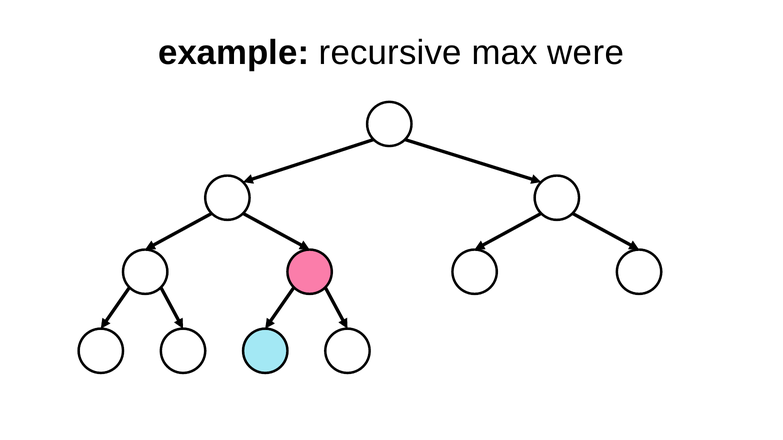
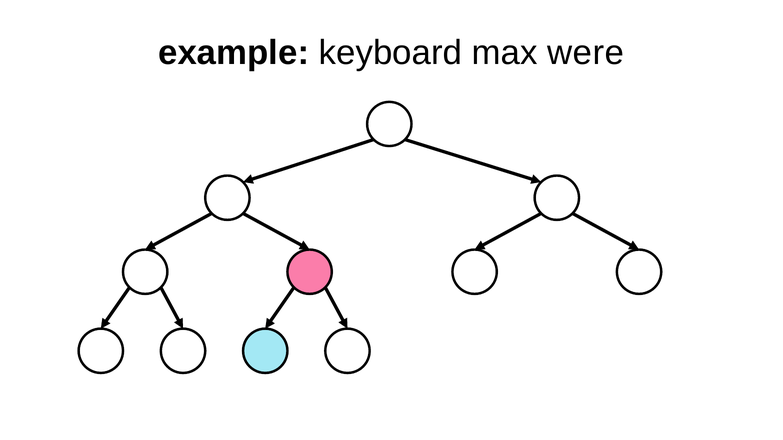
recursive: recursive -> keyboard
